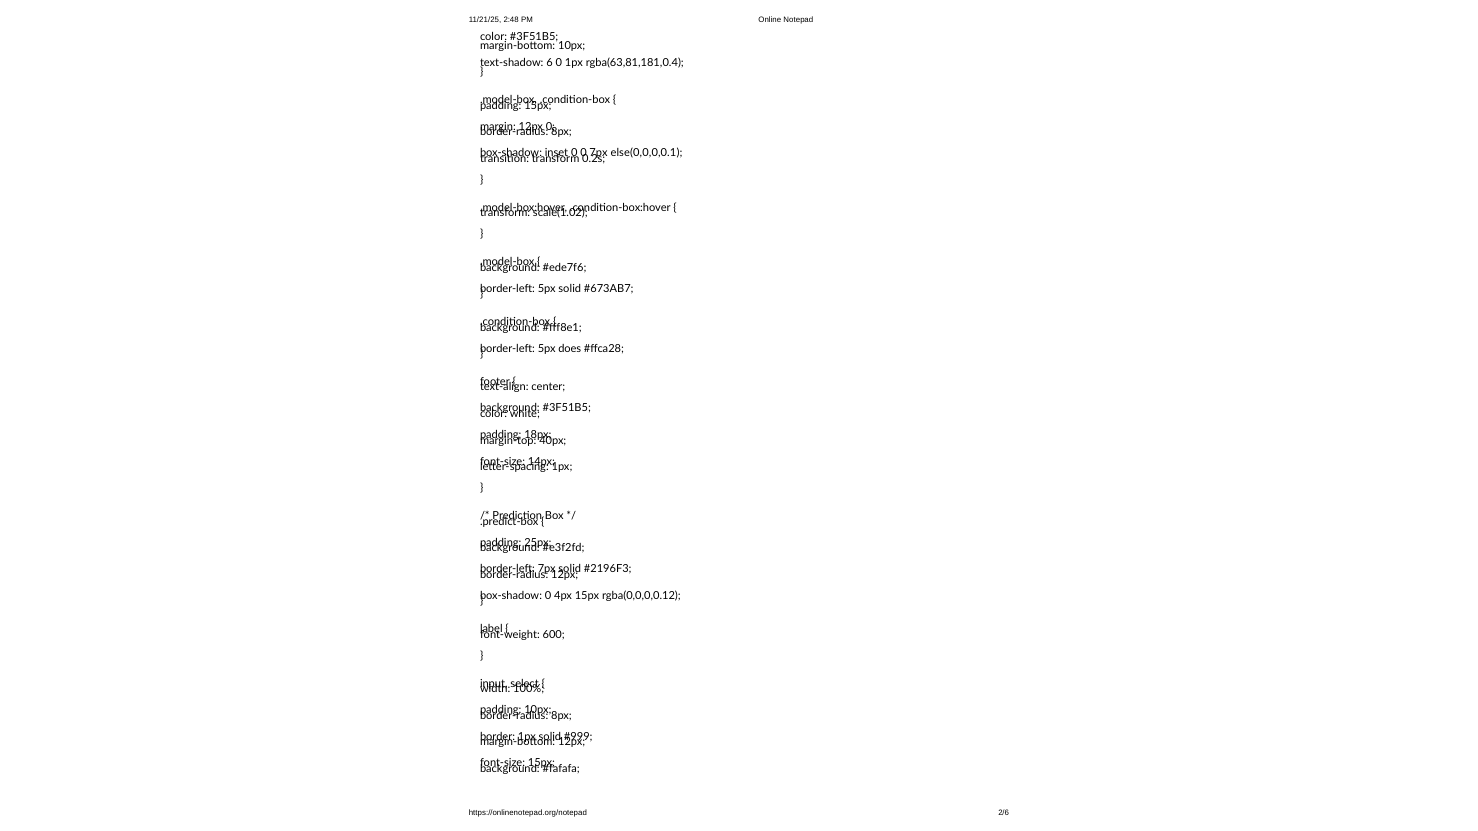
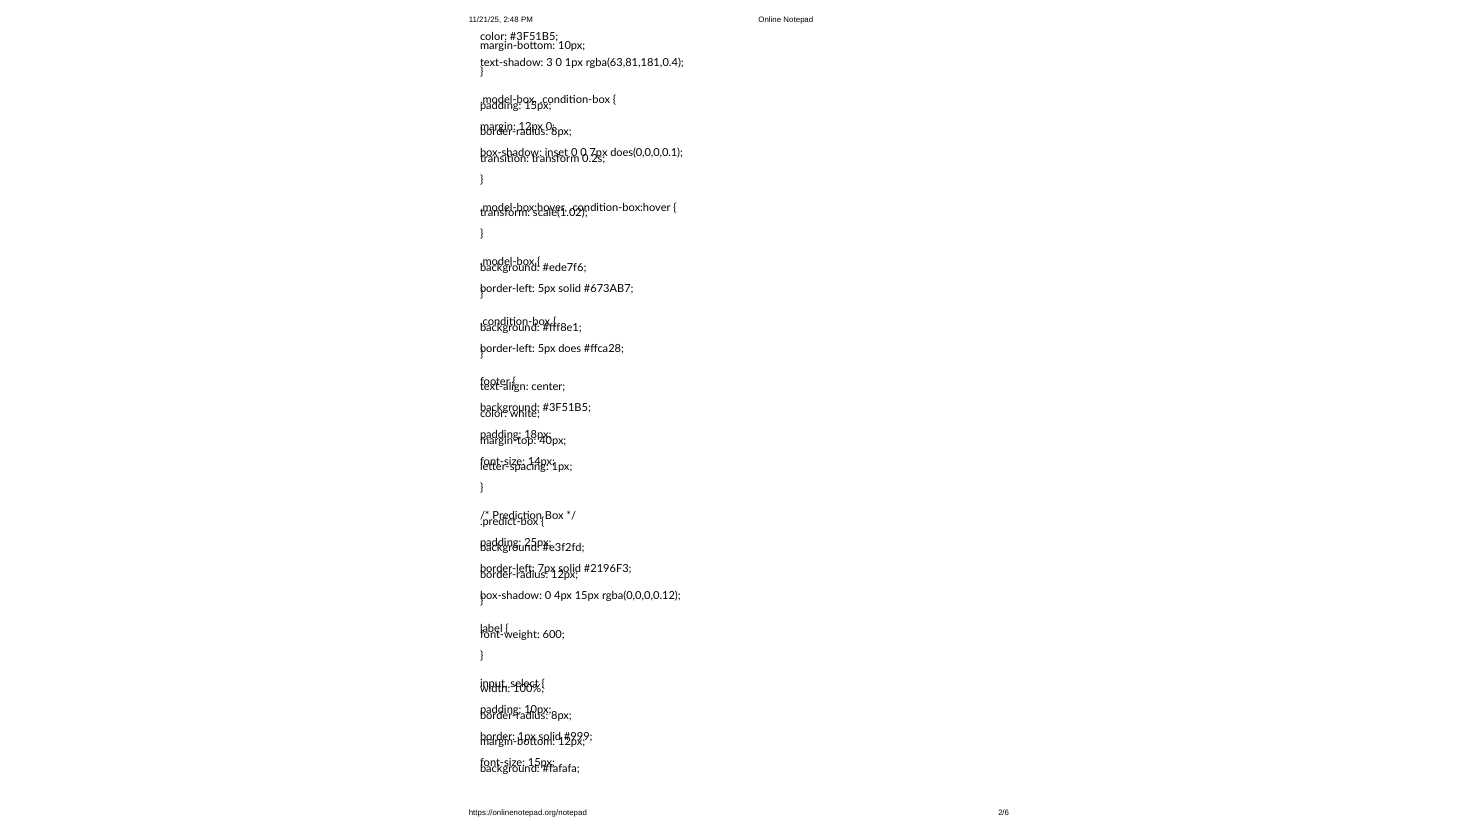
6: 6 -> 3
else(0,0,0,0.1: else(0,0,0,0.1 -> does(0,0,0,0.1
